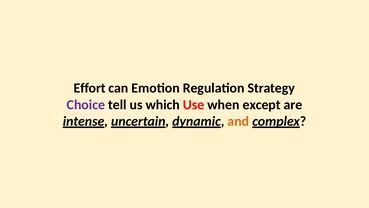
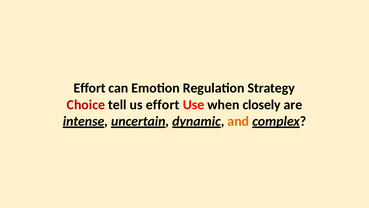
Choice colour: purple -> red
us which: which -> effort
except: except -> closely
